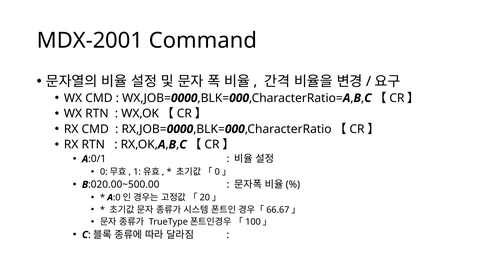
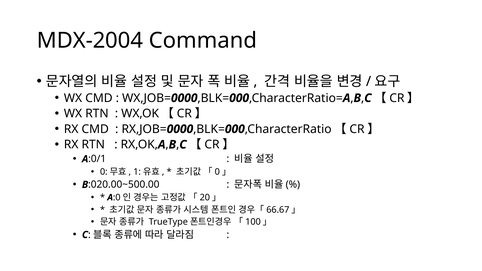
MDX-2001: MDX-2001 -> MDX-2004
